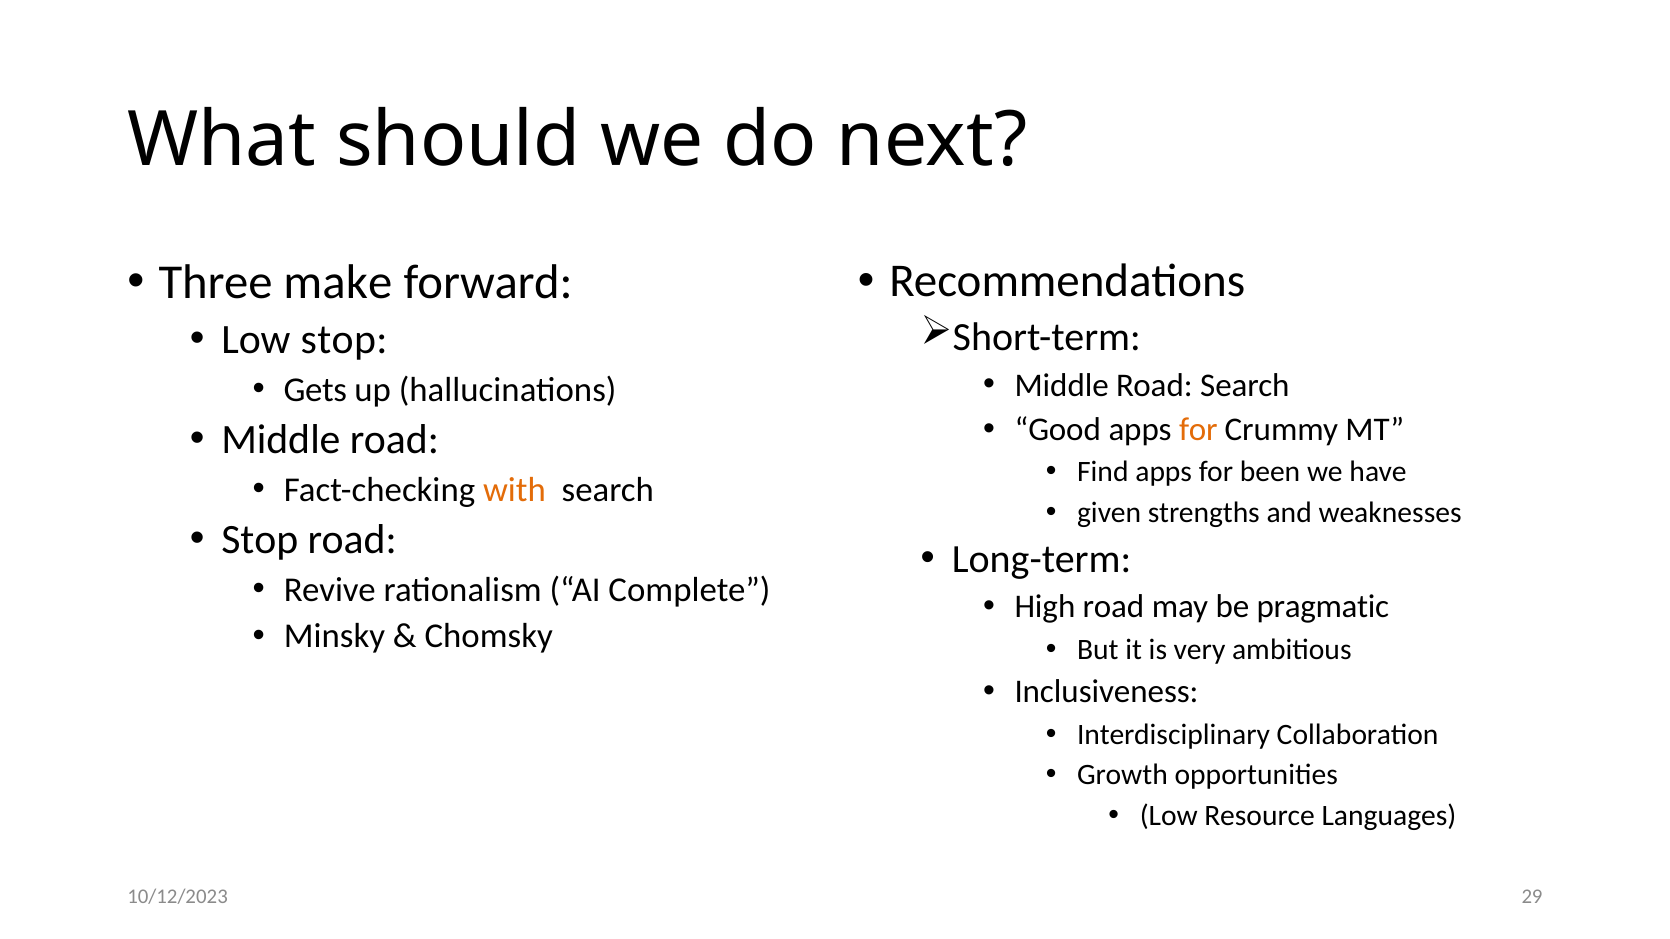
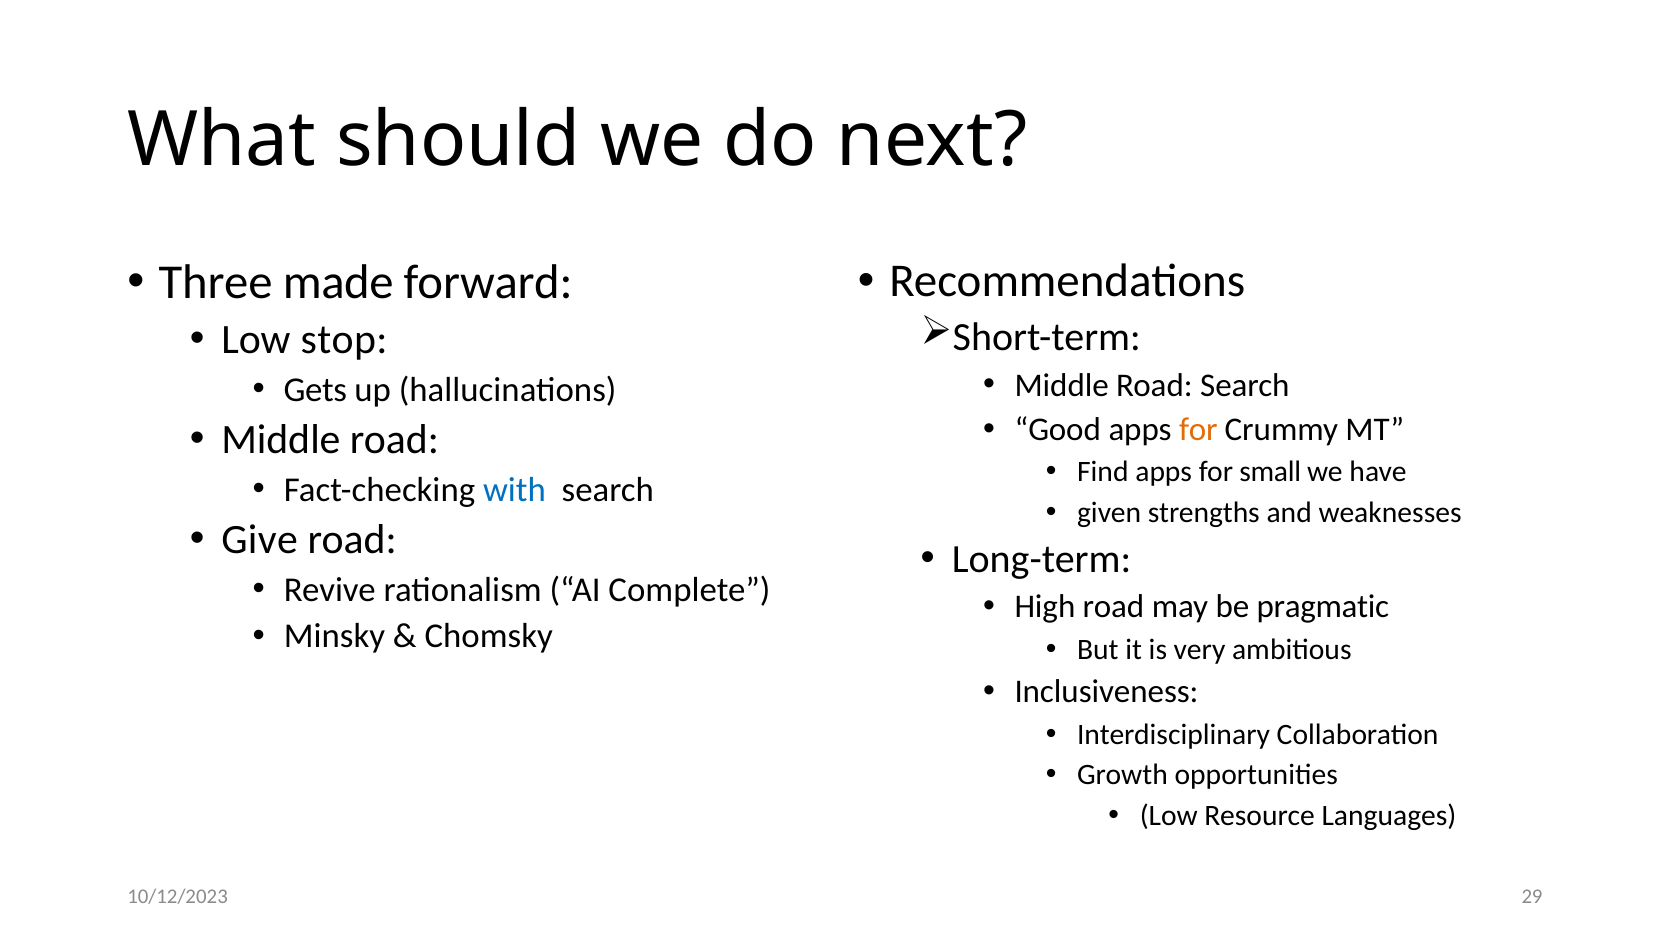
make: make -> made
been: been -> small
with colour: orange -> blue
Stop at (260, 540): Stop -> Give
